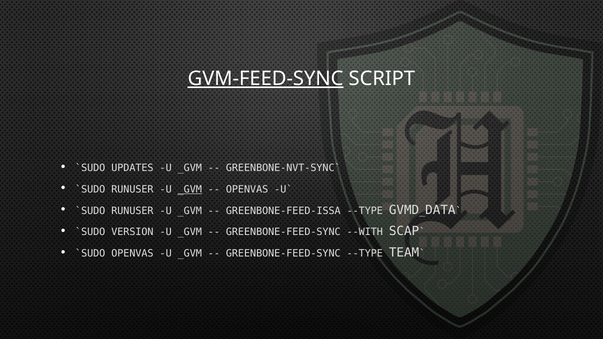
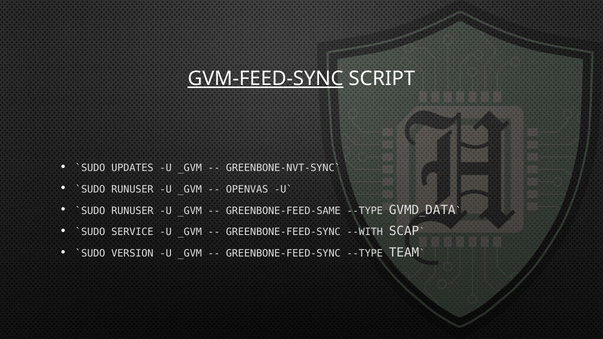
_GVM at (190, 189) underline: present -> none
GREENBONE-FEED-ISSA: GREENBONE-FEED-ISSA -> GREENBONE-FEED-SAME
VERSION: VERSION -> SERVICE
OPENVAS at (132, 254): OPENVAS -> VERSION
